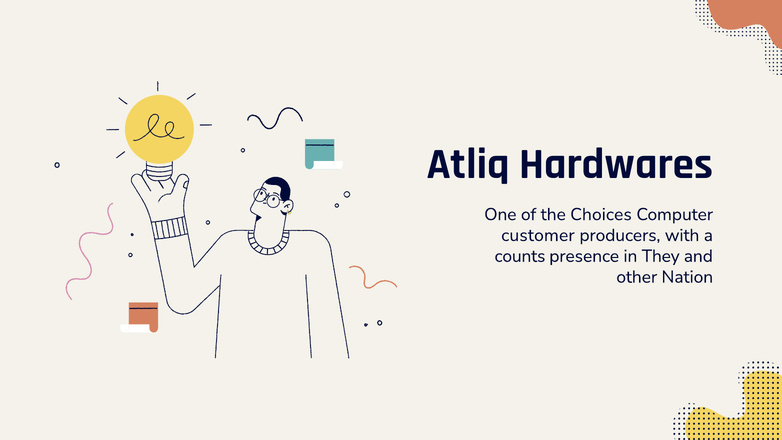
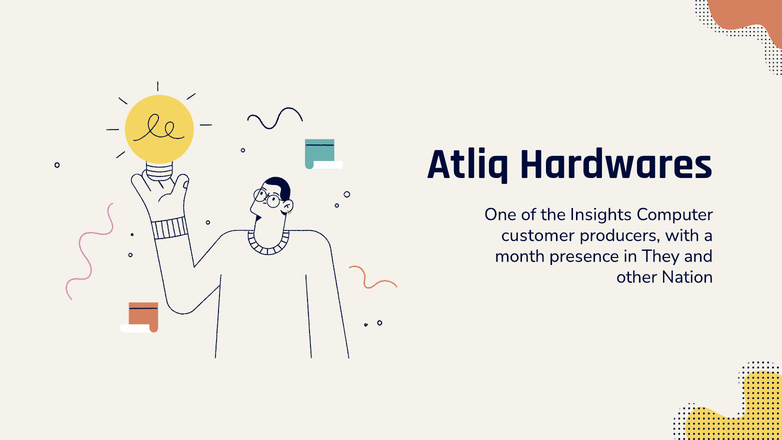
Choices: Choices -> Insights
counts: counts -> month
